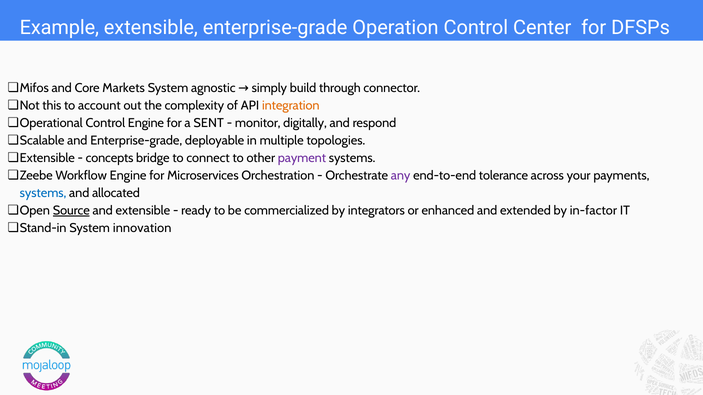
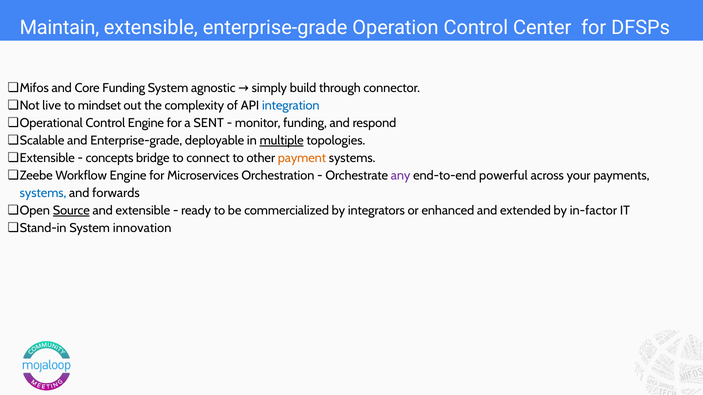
Example: Example -> Maintain
Core Markets: Markets -> Funding
this: this -> live
account: account -> mindset
integration colour: orange -> blue
monitor digitally: digitally -> funding
multiple underline: none -> present
payment colour: purple -> orange
tolerance: tolerance -> powerful
allocated: allocated -> forwards
